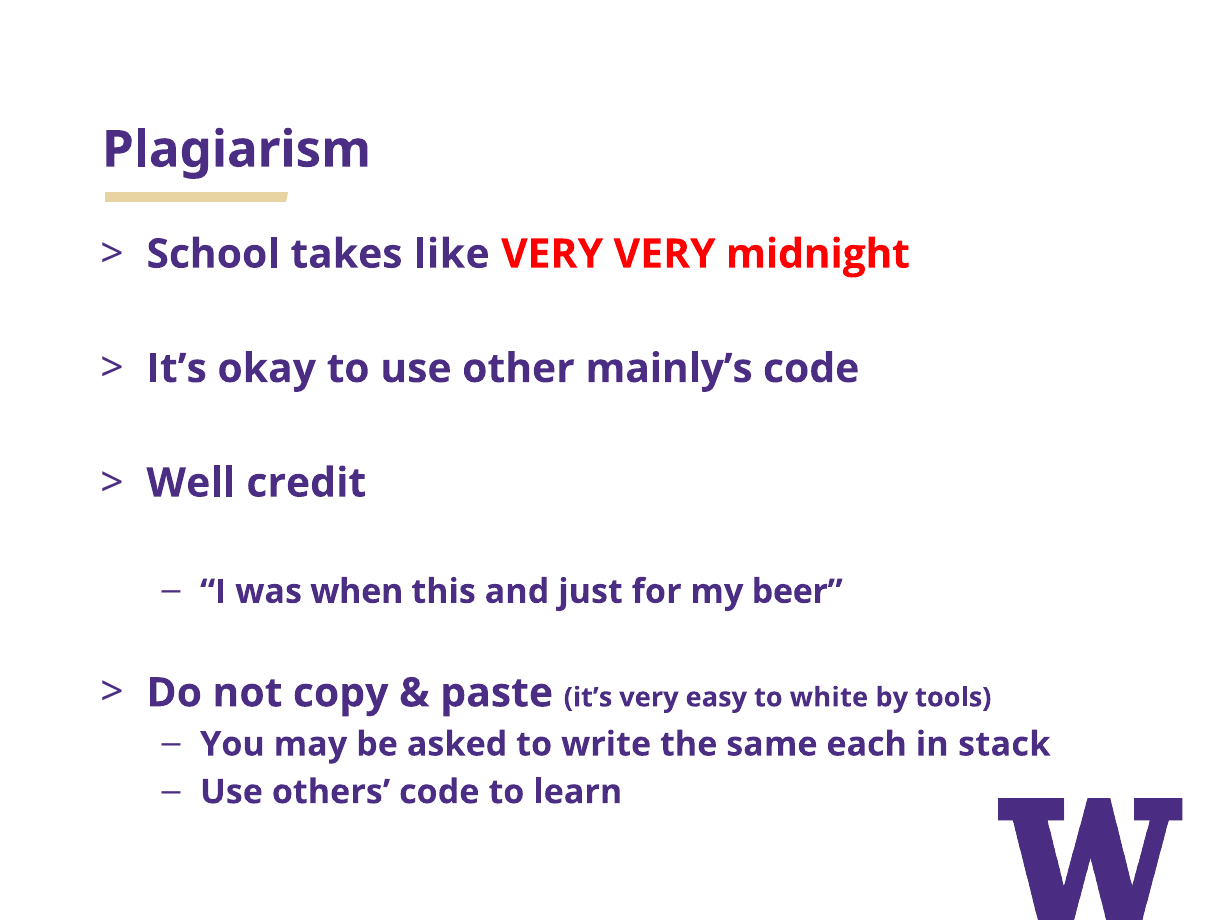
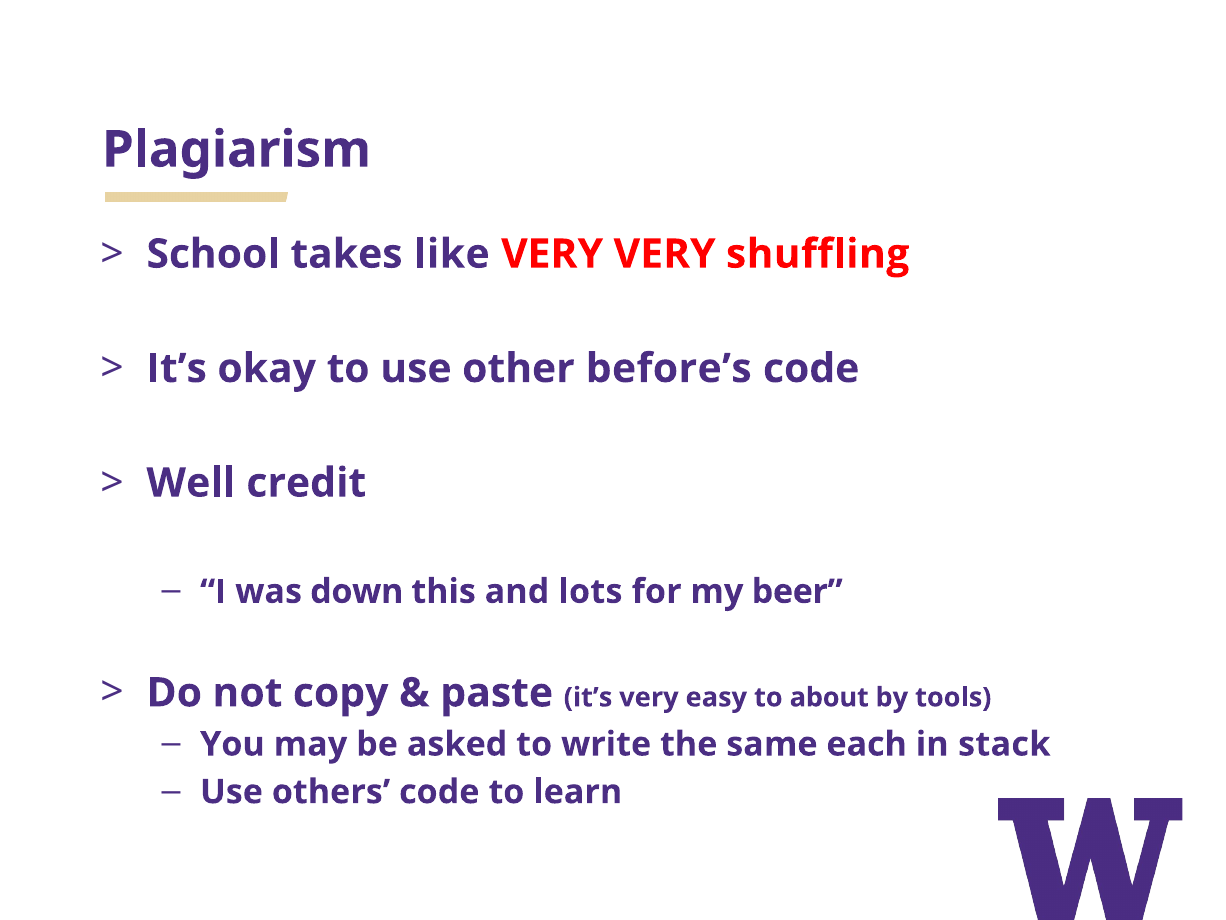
midnight: midnight -> shuffling
mainly’s: mainly’s -> before’s
when: when -> down
just: just -> lots
white: white -> about
